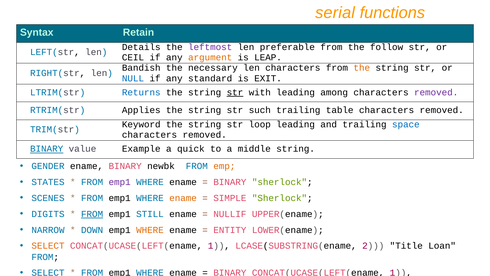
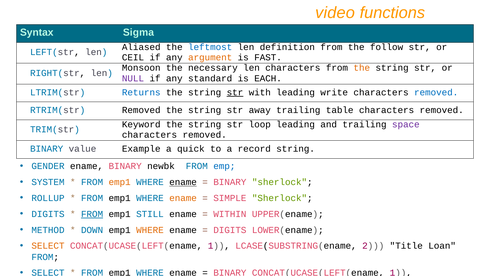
serial: serial -> video
Retain: Retain -> Sigma
Details: Details -> Aliased
leftmost colour: purple -> blue
preferable: preferable -> definition
LEAP: LEAP -> FAST
Bandish: Bandish -> Monsoon
NULL colour: blue -> purple
EXIT: EXIT -> EACH
among: among -> write
removed at (436, 92) colour: purple -> blue
RTRIM(str Applies: Applies -> Removed
such: such -> away
space colour: blue -> purple
BINARY at (47, 149) underline: present -> none
middle: middle -> record
emp colour: orange -> blue
STATES: STATES -> SYSTEM
emp1 at (120, 182) colour: purple -> orange
ename at (183, 182) underline: none -> present
SCENES: SCENES -> ROLLUP
NULLIF: NULLIF -> WITHIN
NARROW: NARROW -> METHOD
ENTITY at (230, 230): ENTITY -> DIGITS
